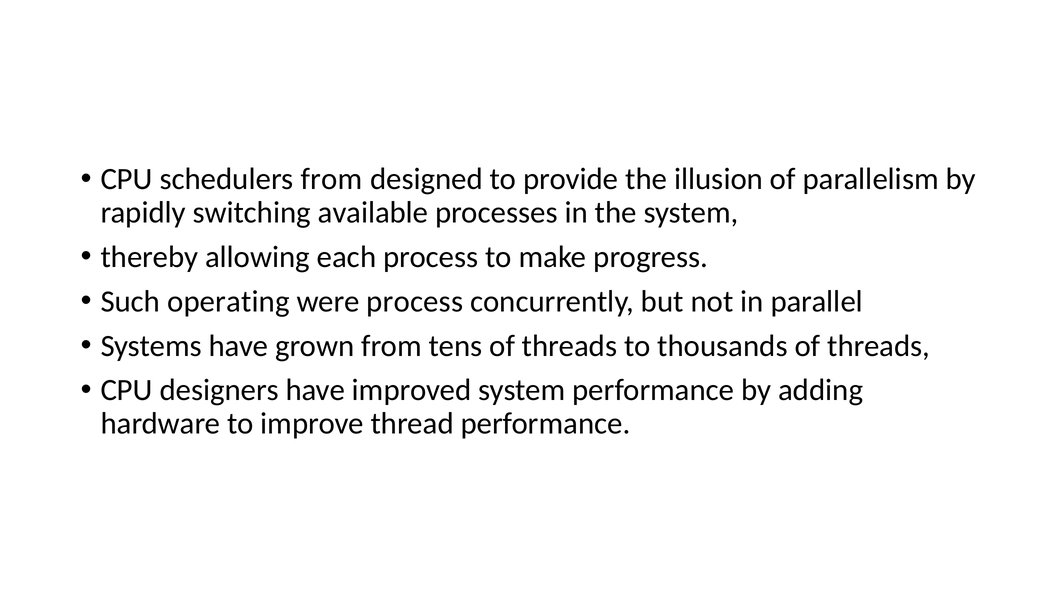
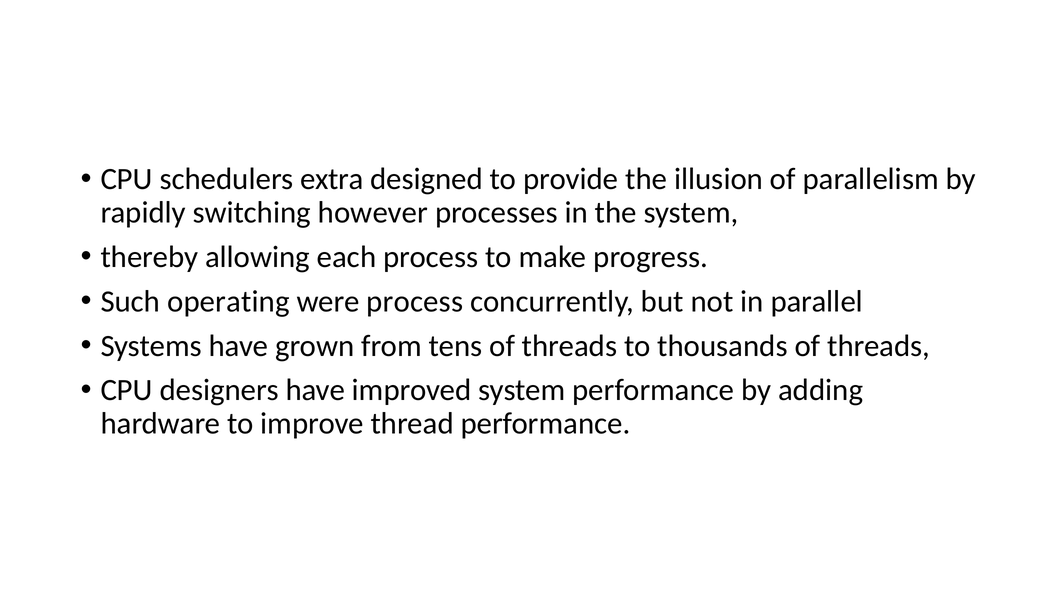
schedulers from: from -> extra
available: available -> however
